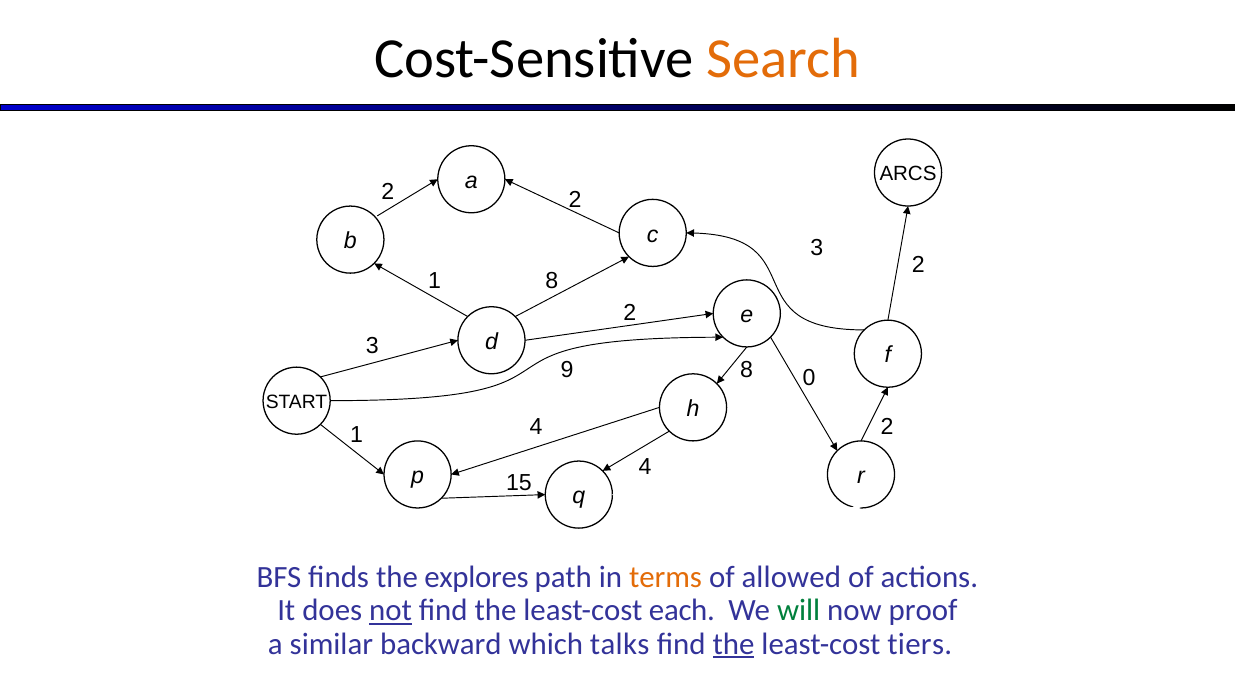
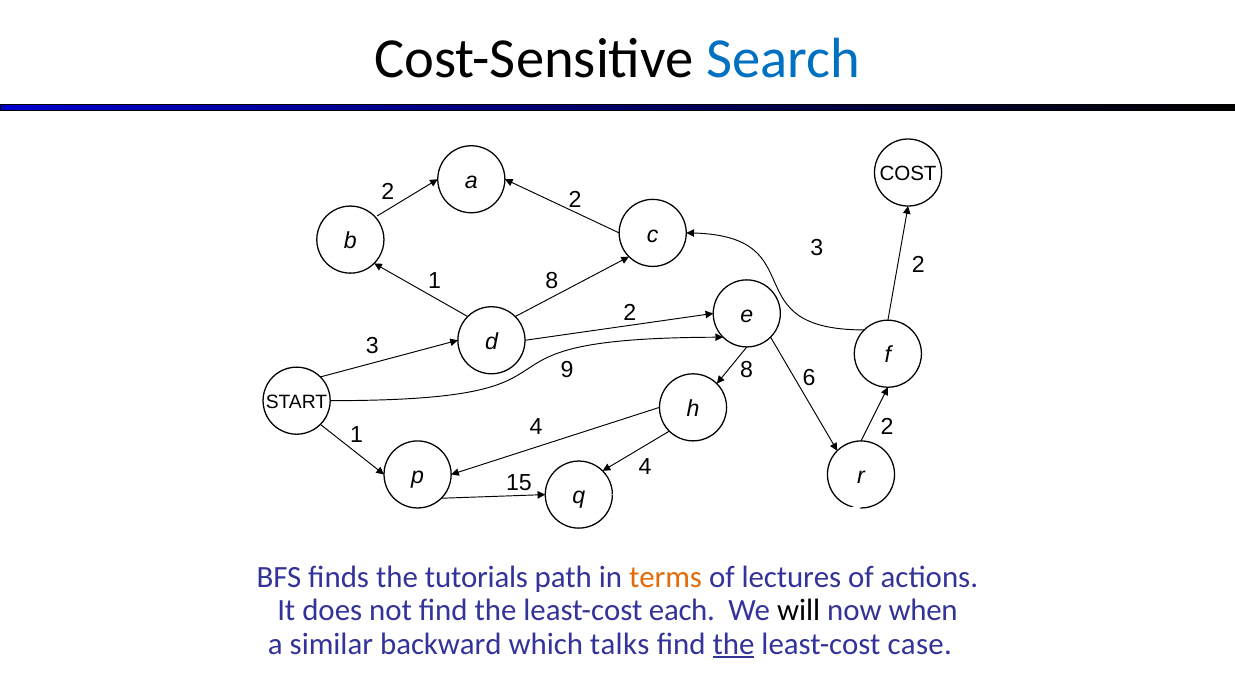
Search colour: orange -> blue
ARCS: ARCS -> COST
0: 0 -> 6
explores: explores -> tutorials
allowed: allowed -> lectures
not underline: present -> none
will colour: green -> black
proof: proof -> when
tiers: tiers -> case
